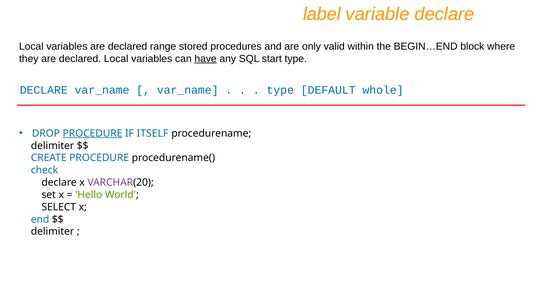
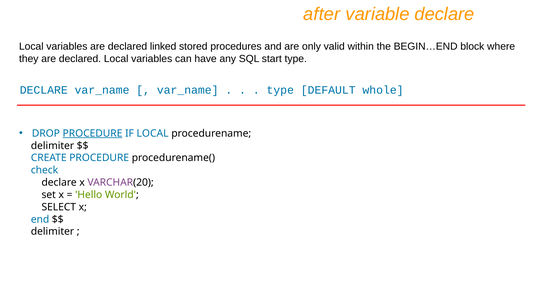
label: label -> after
range: range -> linked
have underline: present -> none
IF ITSELF: ITSELF -> LOCAL
